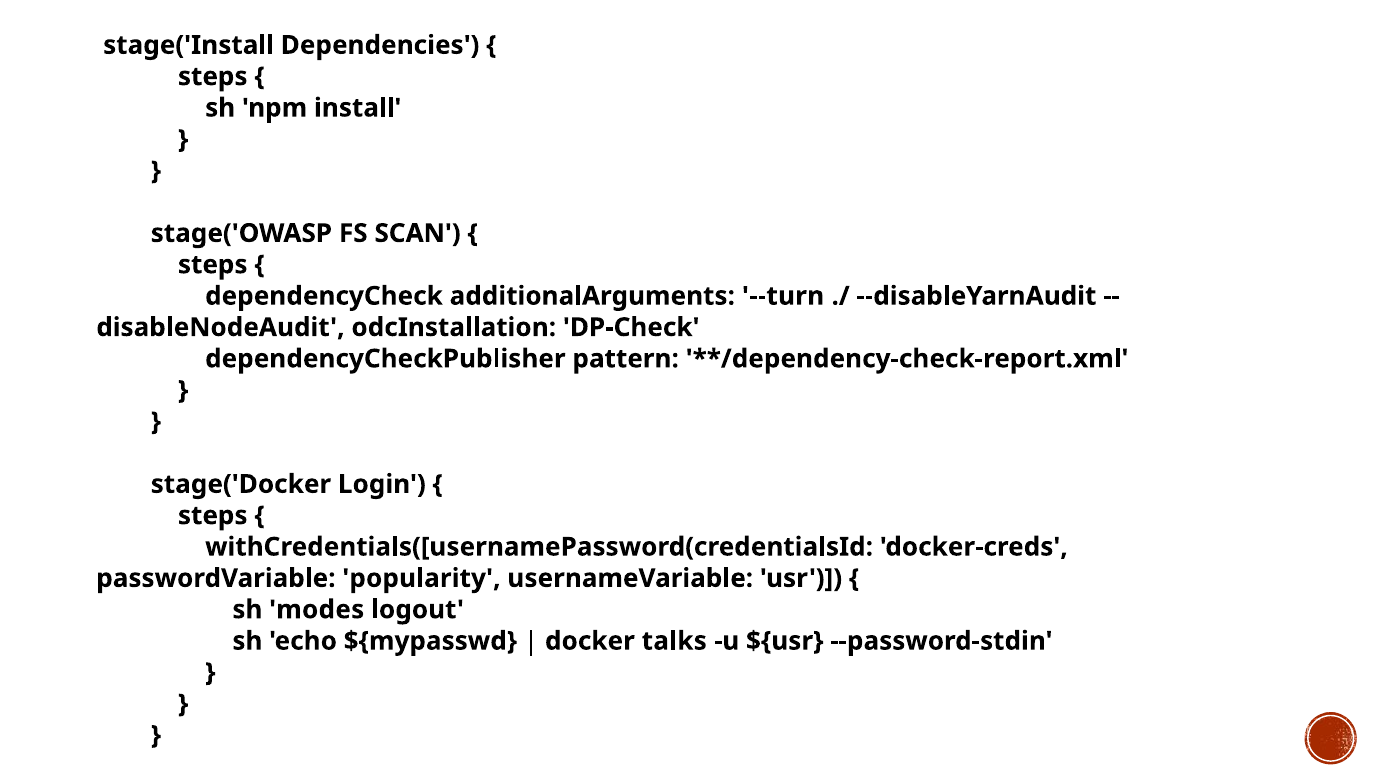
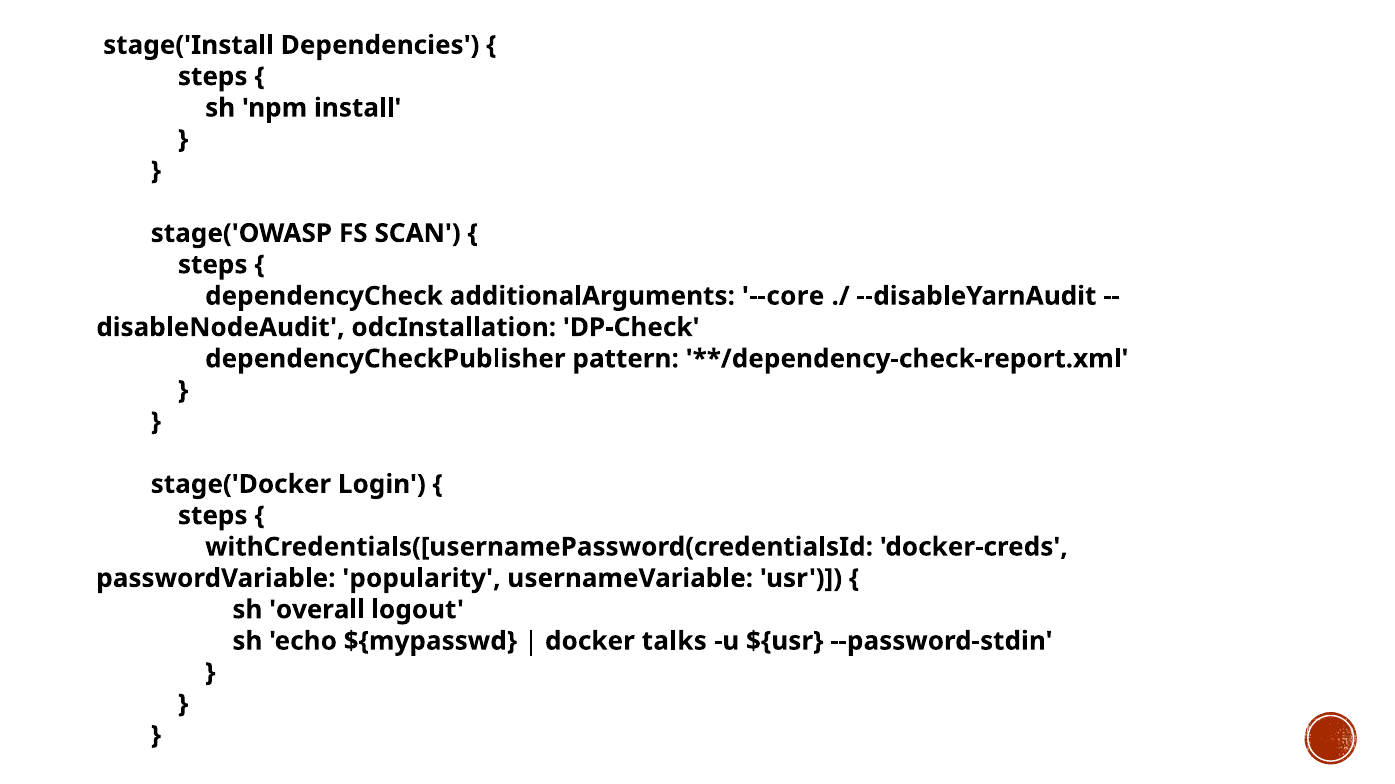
--turn: --turn -> --core
modes: modes -> overall
